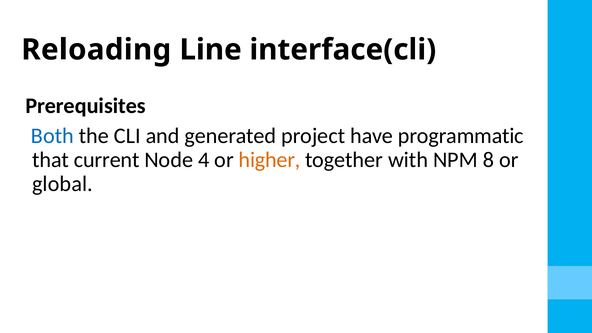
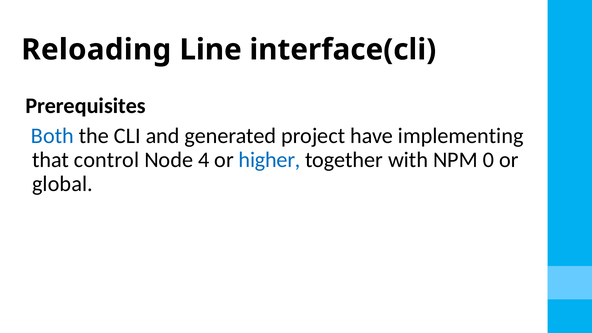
programmatic: programmatic -> implementing
current: current -> control
higher colour: orange -> blue
8: 8 -> 0
